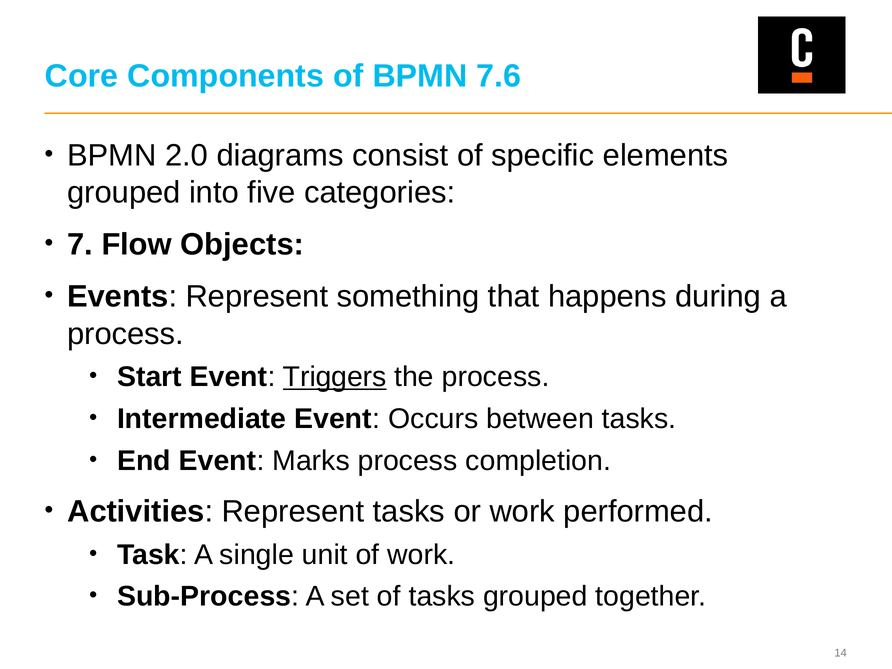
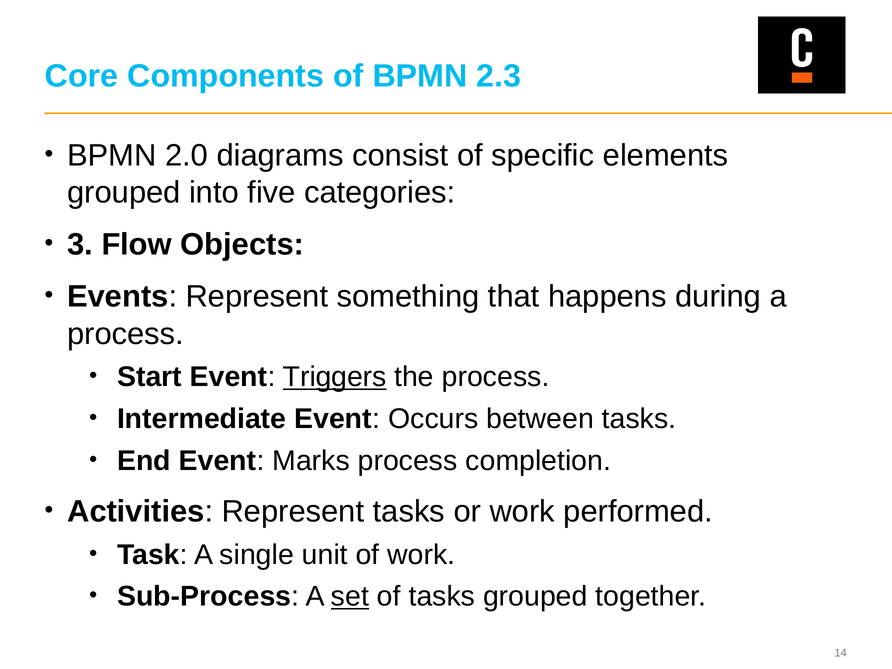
7.6: 7.6 -> 2.3
7: 7 -> 3
set underline: none -> present
